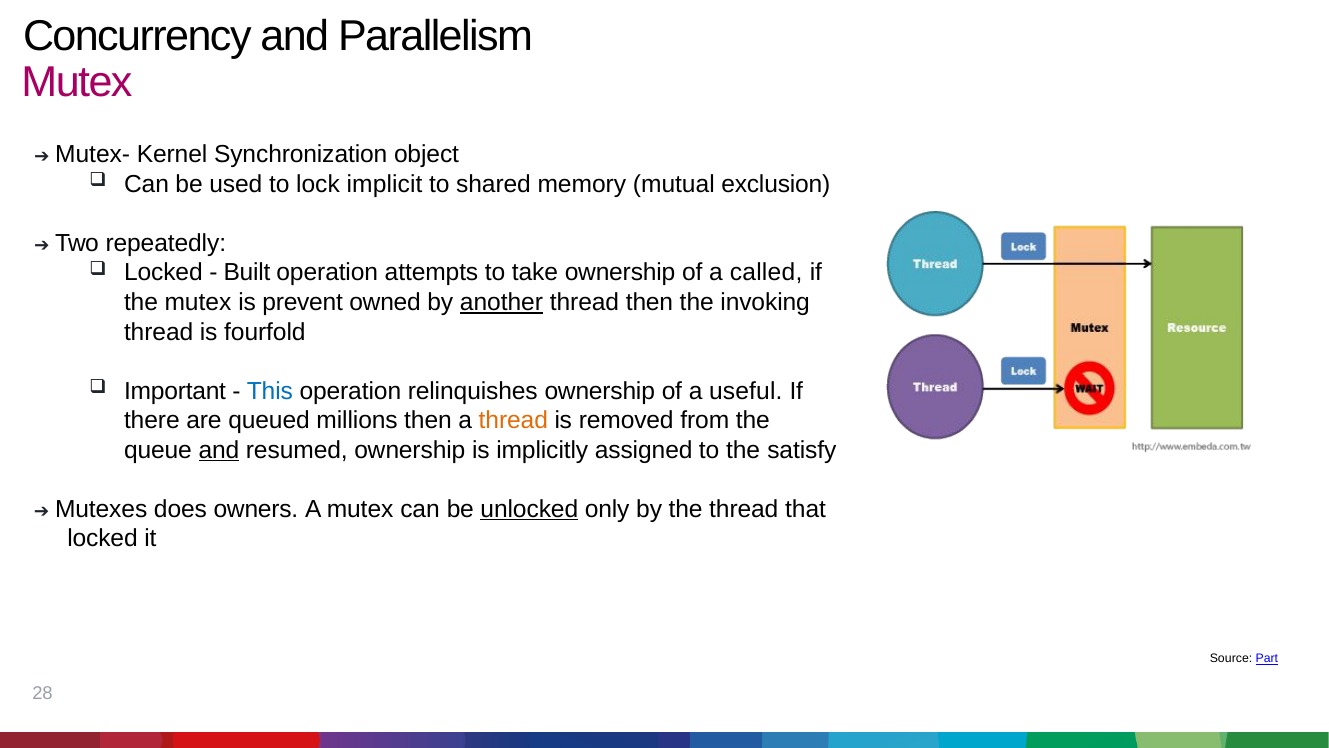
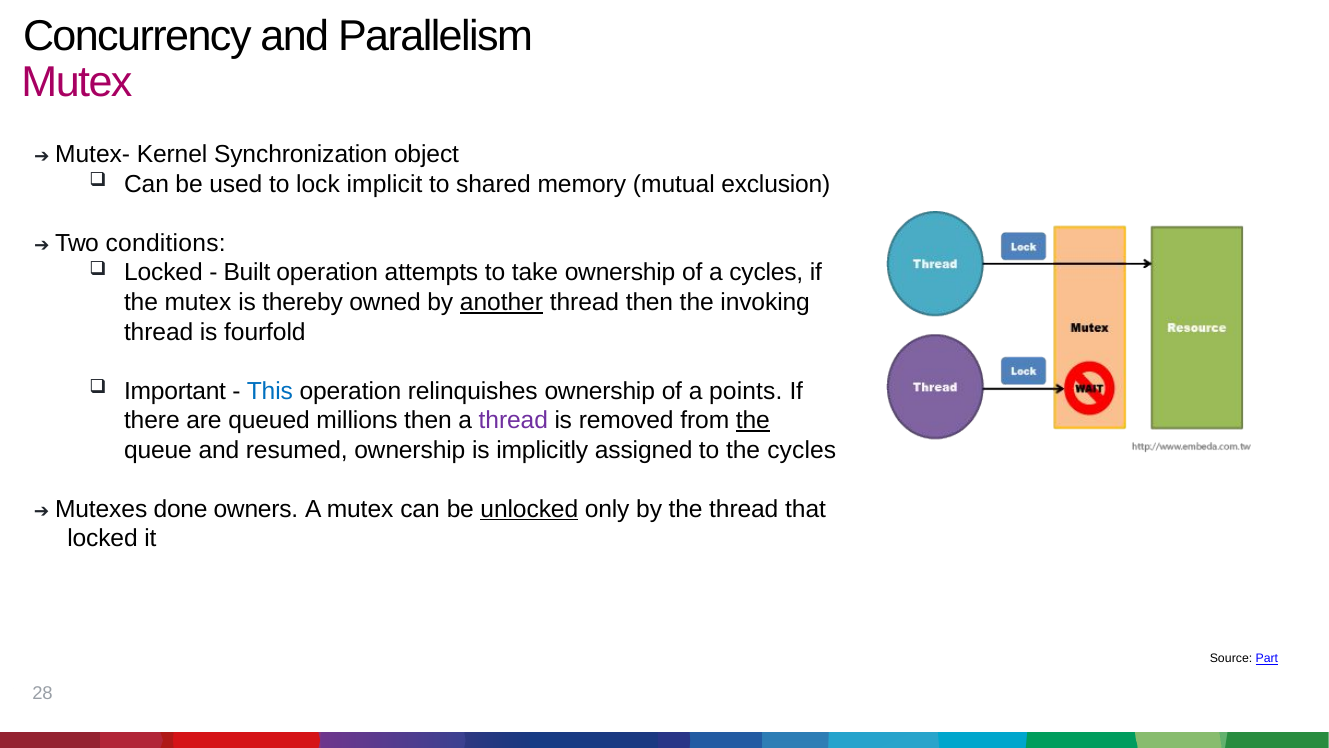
repeatedly: repeatedly -> conditions
a called: called -> cycles
prevent: prevent -> thereby
useful: useful -> points
thread at (513, 420) colour: orange -> purple
the at (753, 420) underline: none -> present
and at (219, 450) underline: present -> none
the satisfy: satisfy -> cycles
does: does -> done
